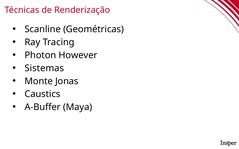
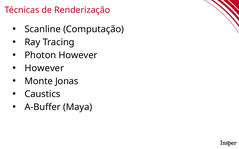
Geométricas: Geométricas -> Computação
Sistemas at (44, 68): Sistemas -> However
